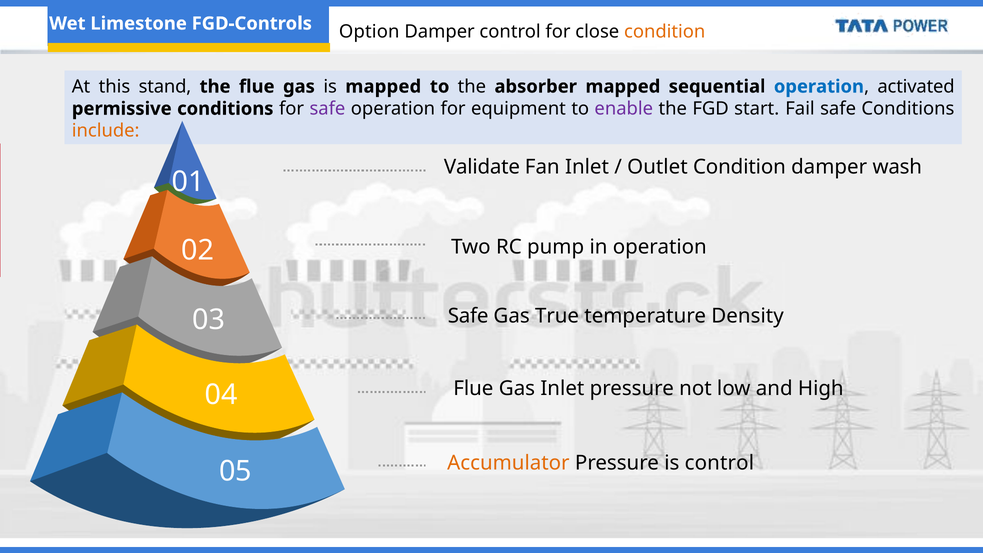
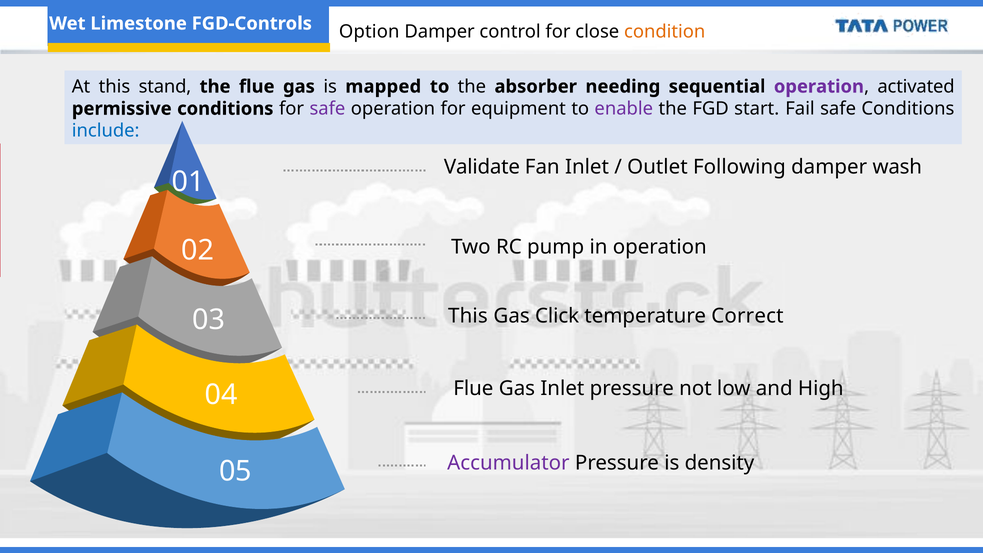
absorber mapped: mapped -> needing
operation at (819, 87) colour: blue -> purple
include colour: orange -> blue
Outlet Condition: Condition -> Following
Safe at (468, 316): Safe -> This
True: True -> Click
Density: Density -> Correct
Accumulator colour: orange -> purple
is control: control -> density
